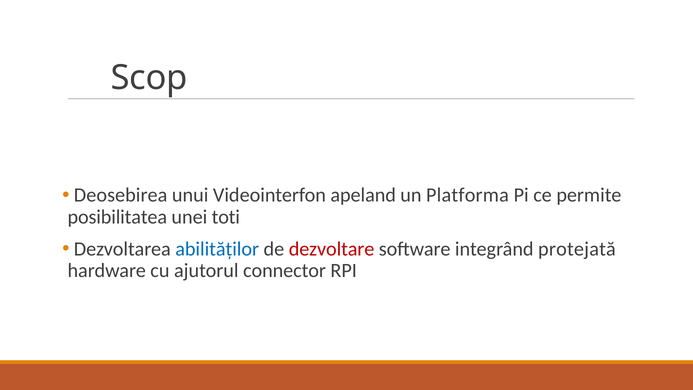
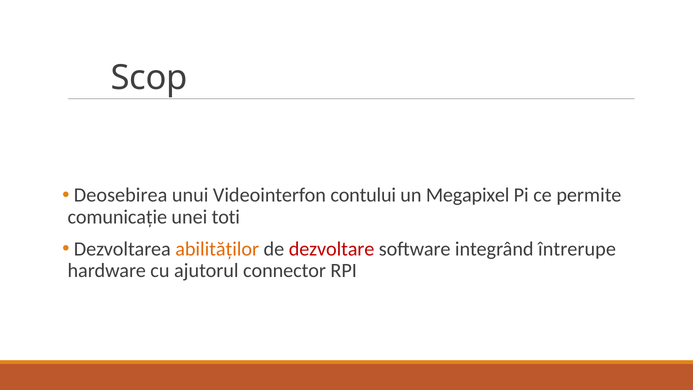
apeland: apeland -> contului
Platforma: Platforma -> Megapixel
posibilitatea: posibilitatea -> comunicație
abilităților colour: blue -> orange
protejată: protejată -> întrerupe
